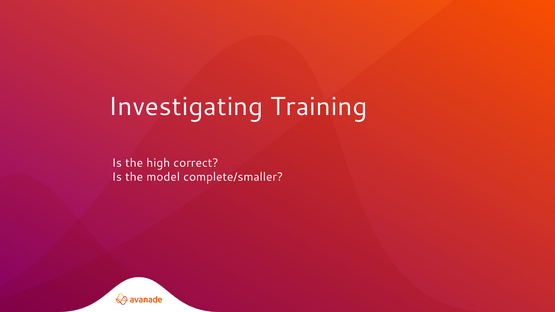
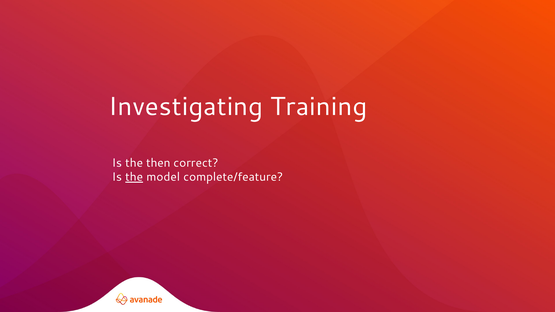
high: high -> then
the at (134, 177) underline: none -> present
complete/smaller: complete/smaller -> complete/feature
